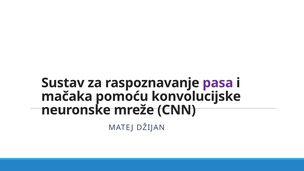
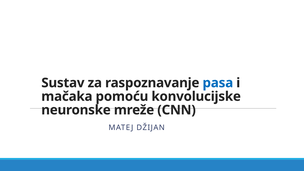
pasa colour: purple -> blue
